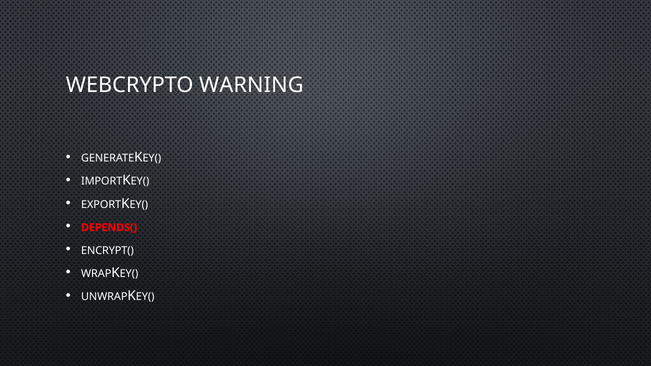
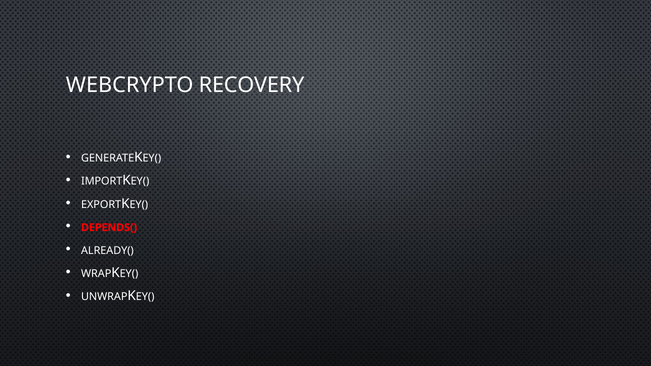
WARNING: WARNING -> RECOVERY
ENCRYPT(: ENCRYPT( -> ALREADY(
